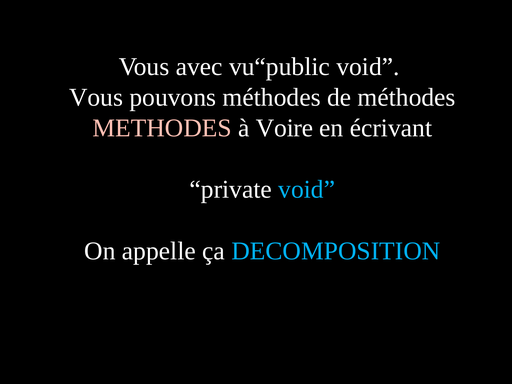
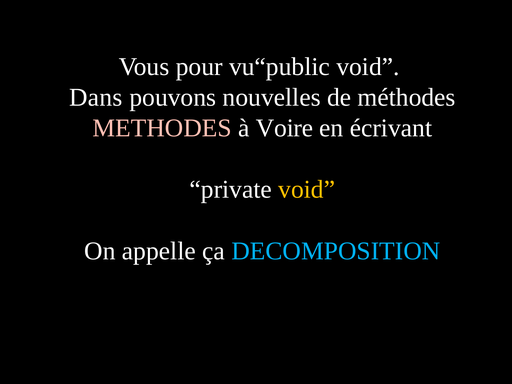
avec: avec -> pour
Vous at (96, 97): Vous -> Dans
pouvons méthodes: méthodes -> nouvelles
void at (307, 189) colour: light blue -> yellow
